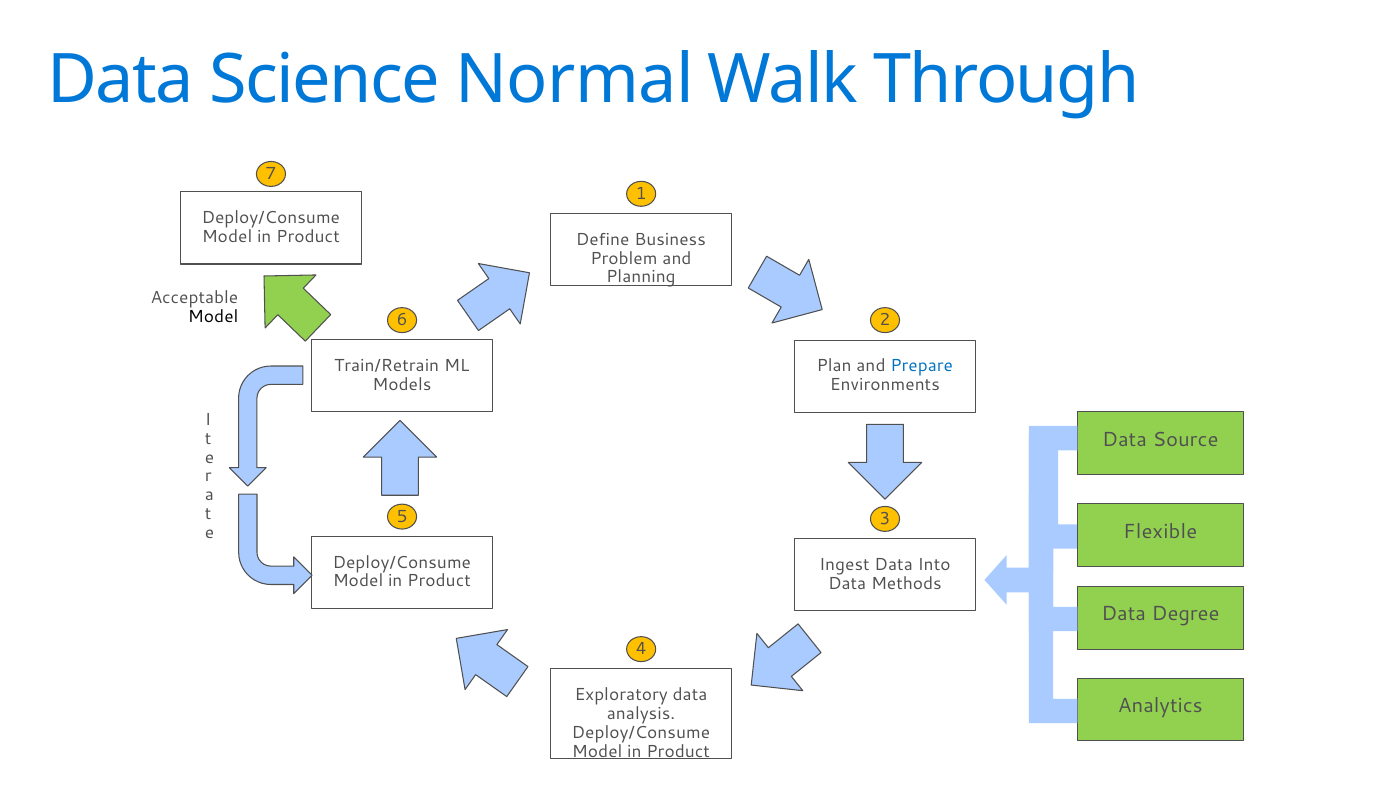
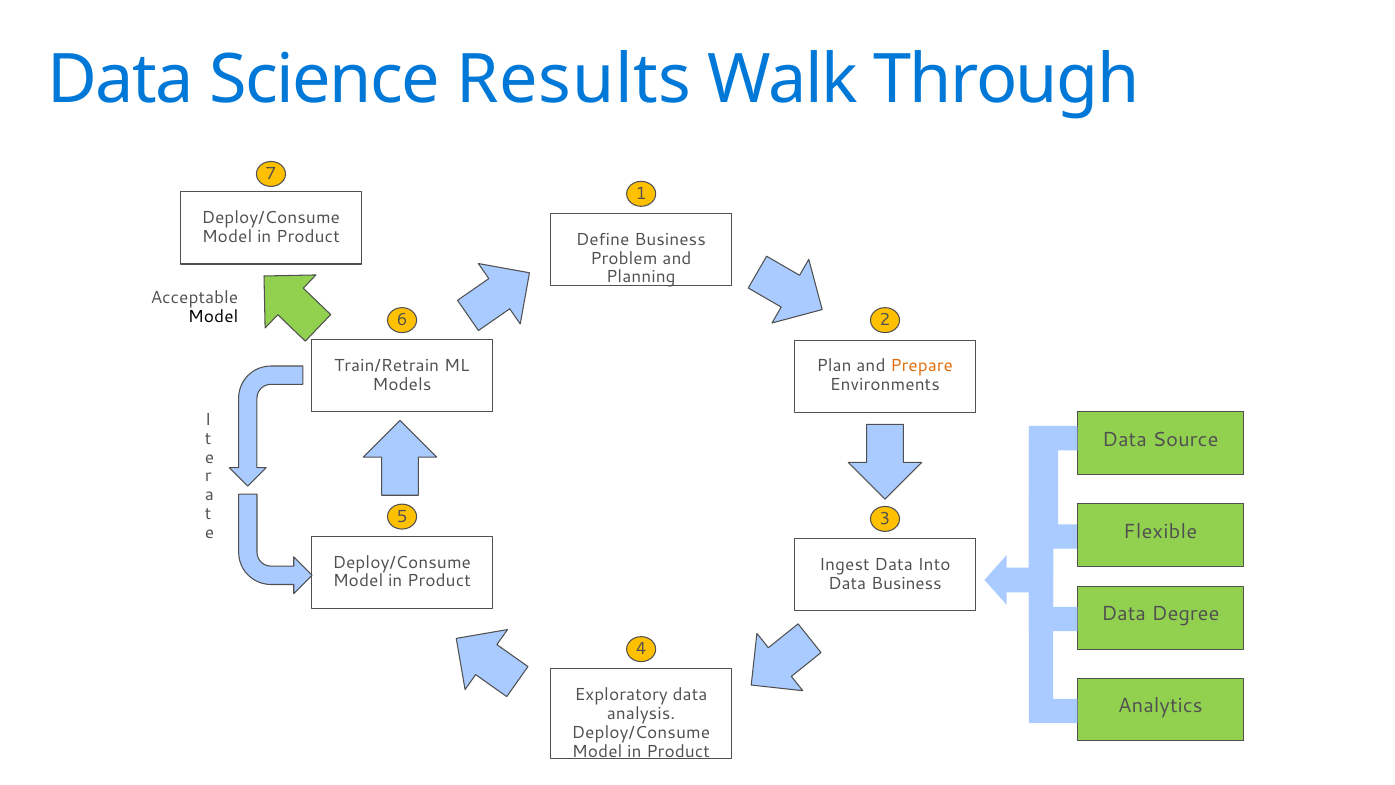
Normal: Normal -> Results
Prepare colour: blue -> orange
Data Methods: Methods -> Business
